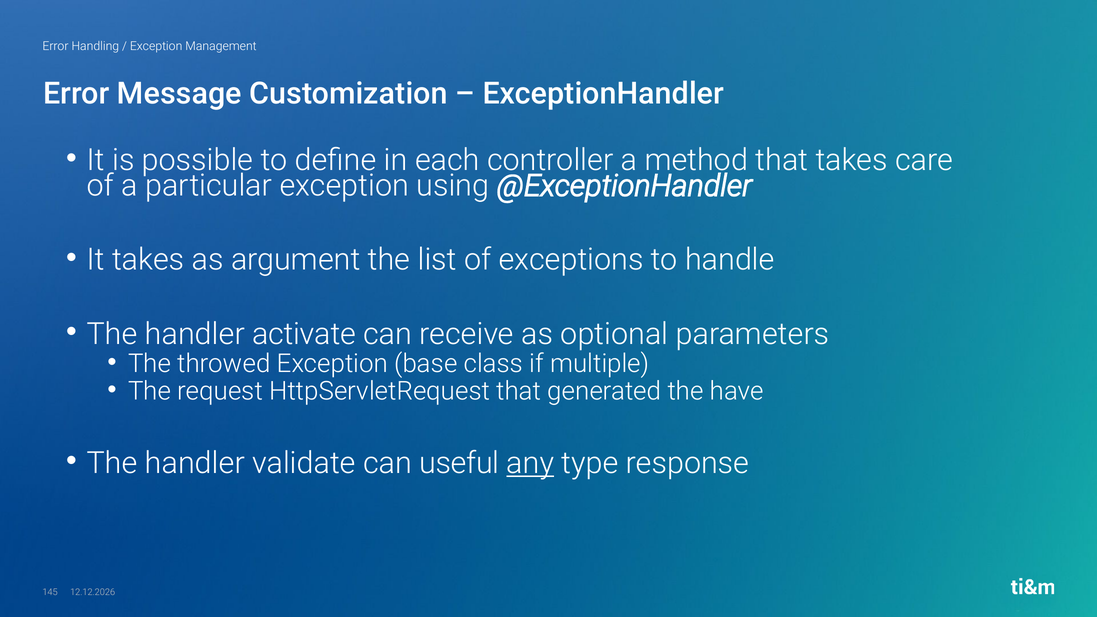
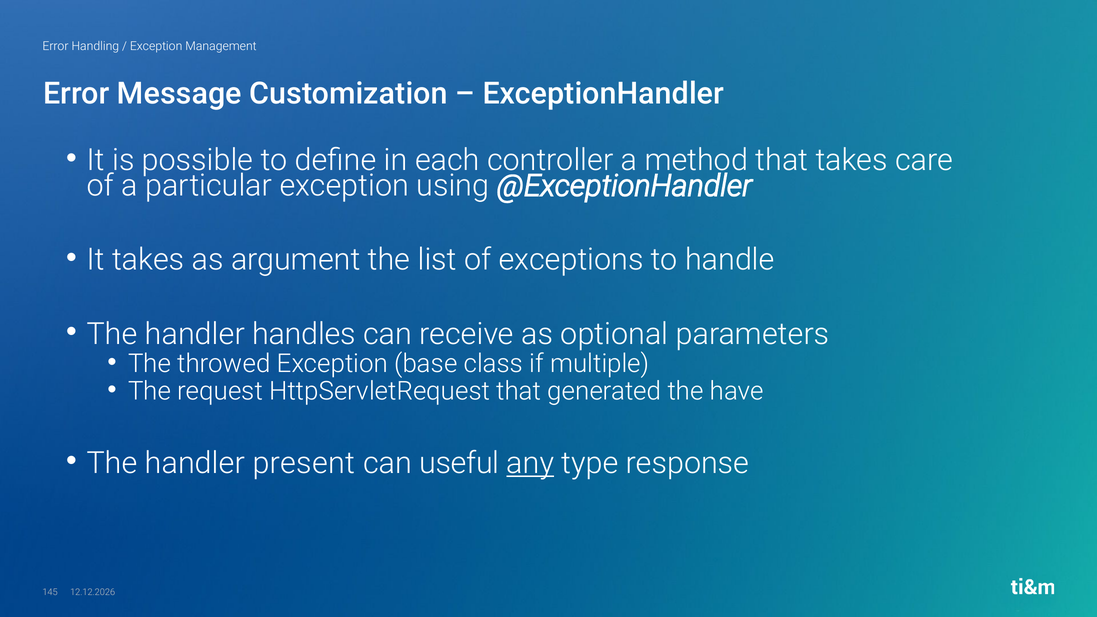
activate: activate -> handles
validate: validate -> present
